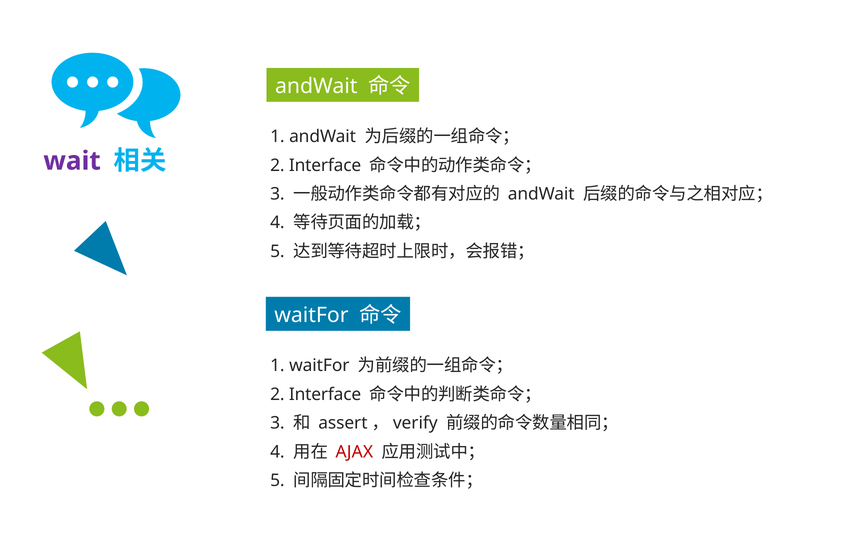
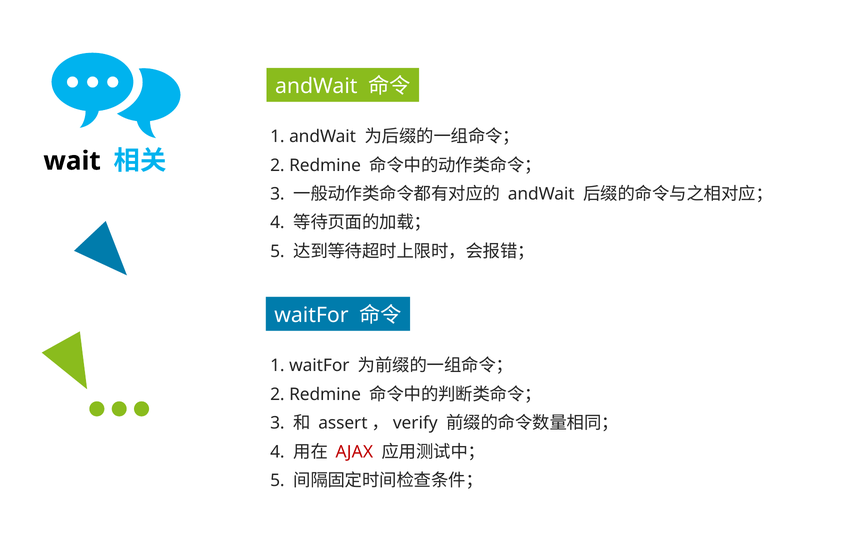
wait colour: purple -> black
Interface at (325, 165): Interface -> Redmine
Interface at (325, 395): Interface -> Redmine
